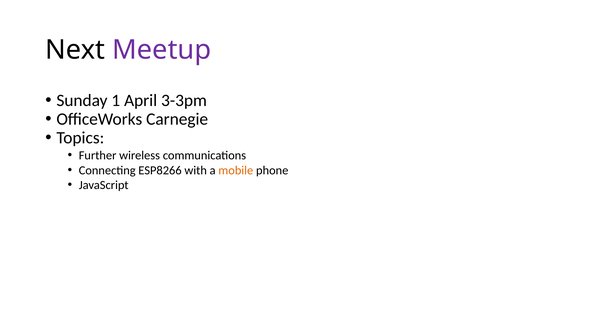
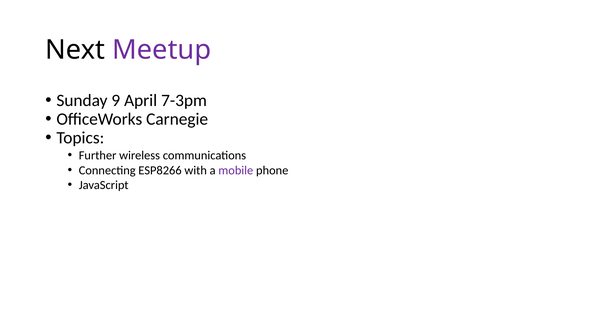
1: 1 -> 9
3-3pm: 3-3pm -> 7-3pm
mobile colour: orange -> purple
